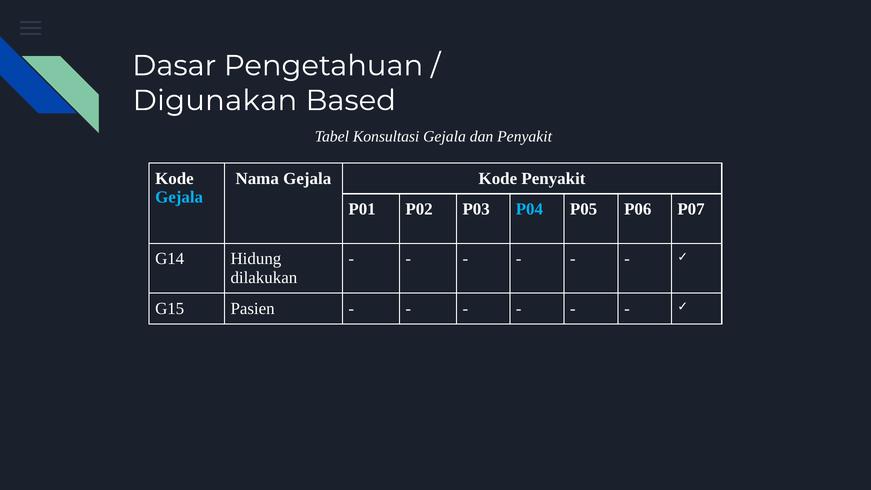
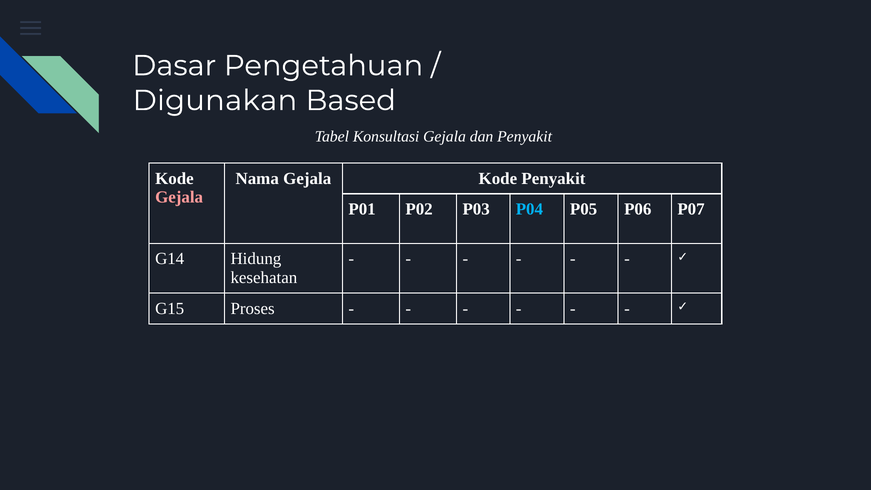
Gejala at (179, 197) colour: light blue -> pink
dilakukan: dilakukan -> kesehatan
Pasien: Pasien -> Proses
